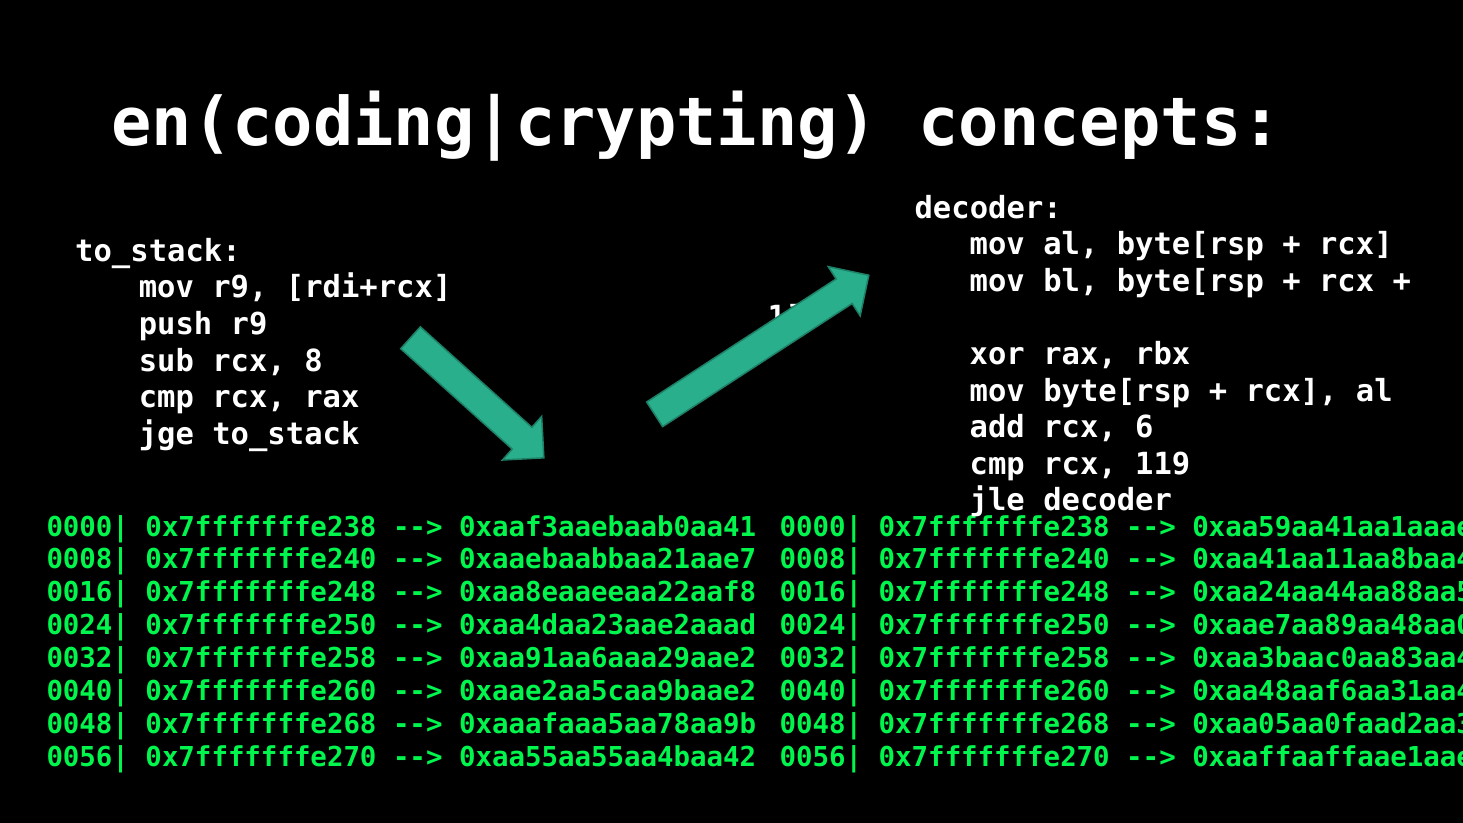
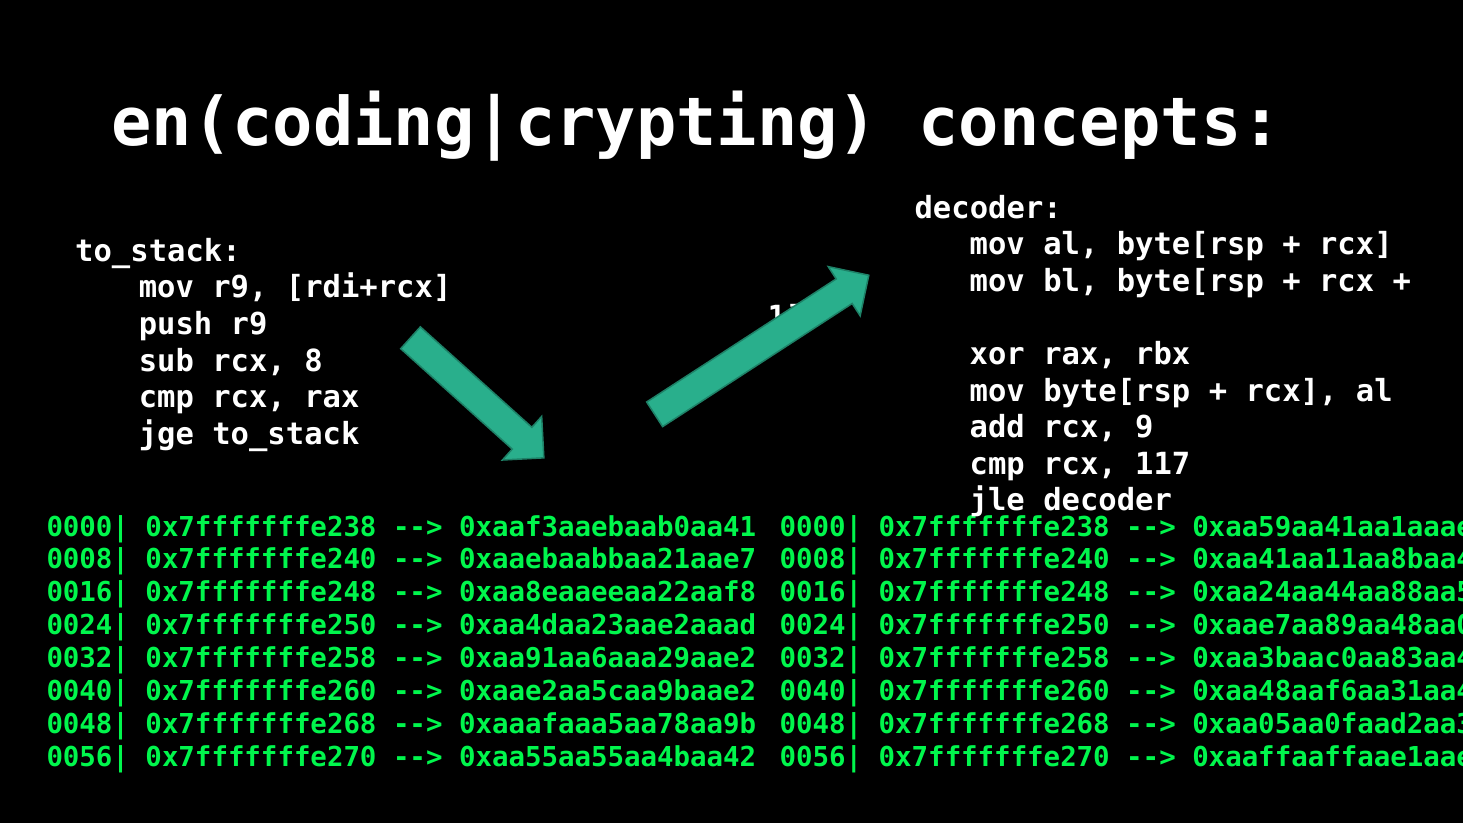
6: 6 -> 9
119: 119 -> 117
